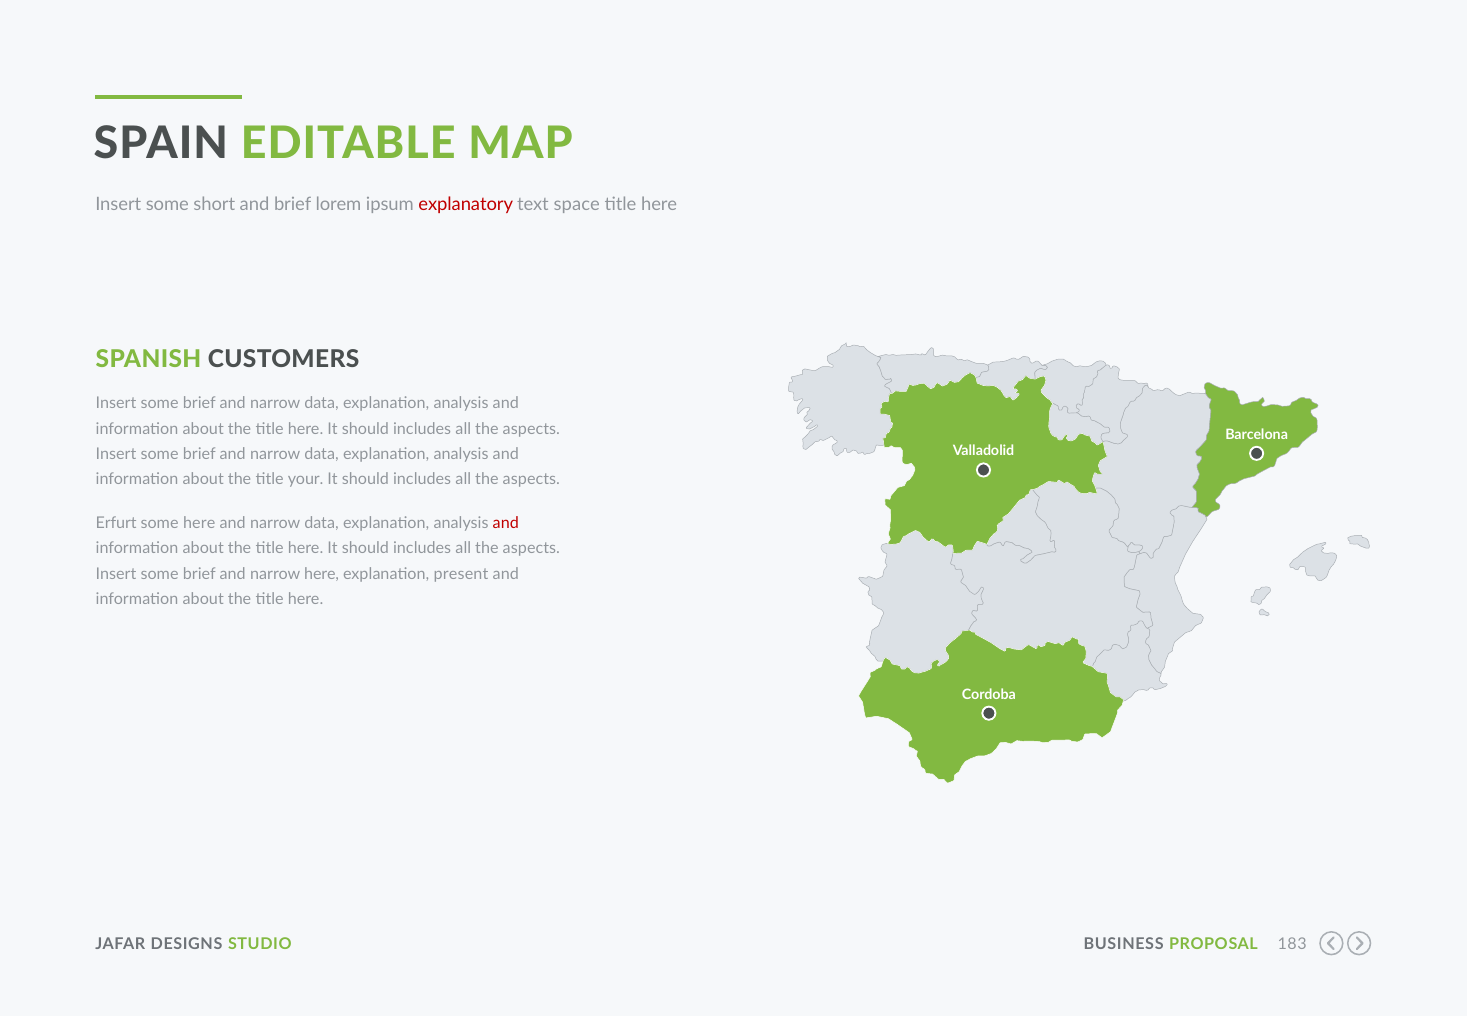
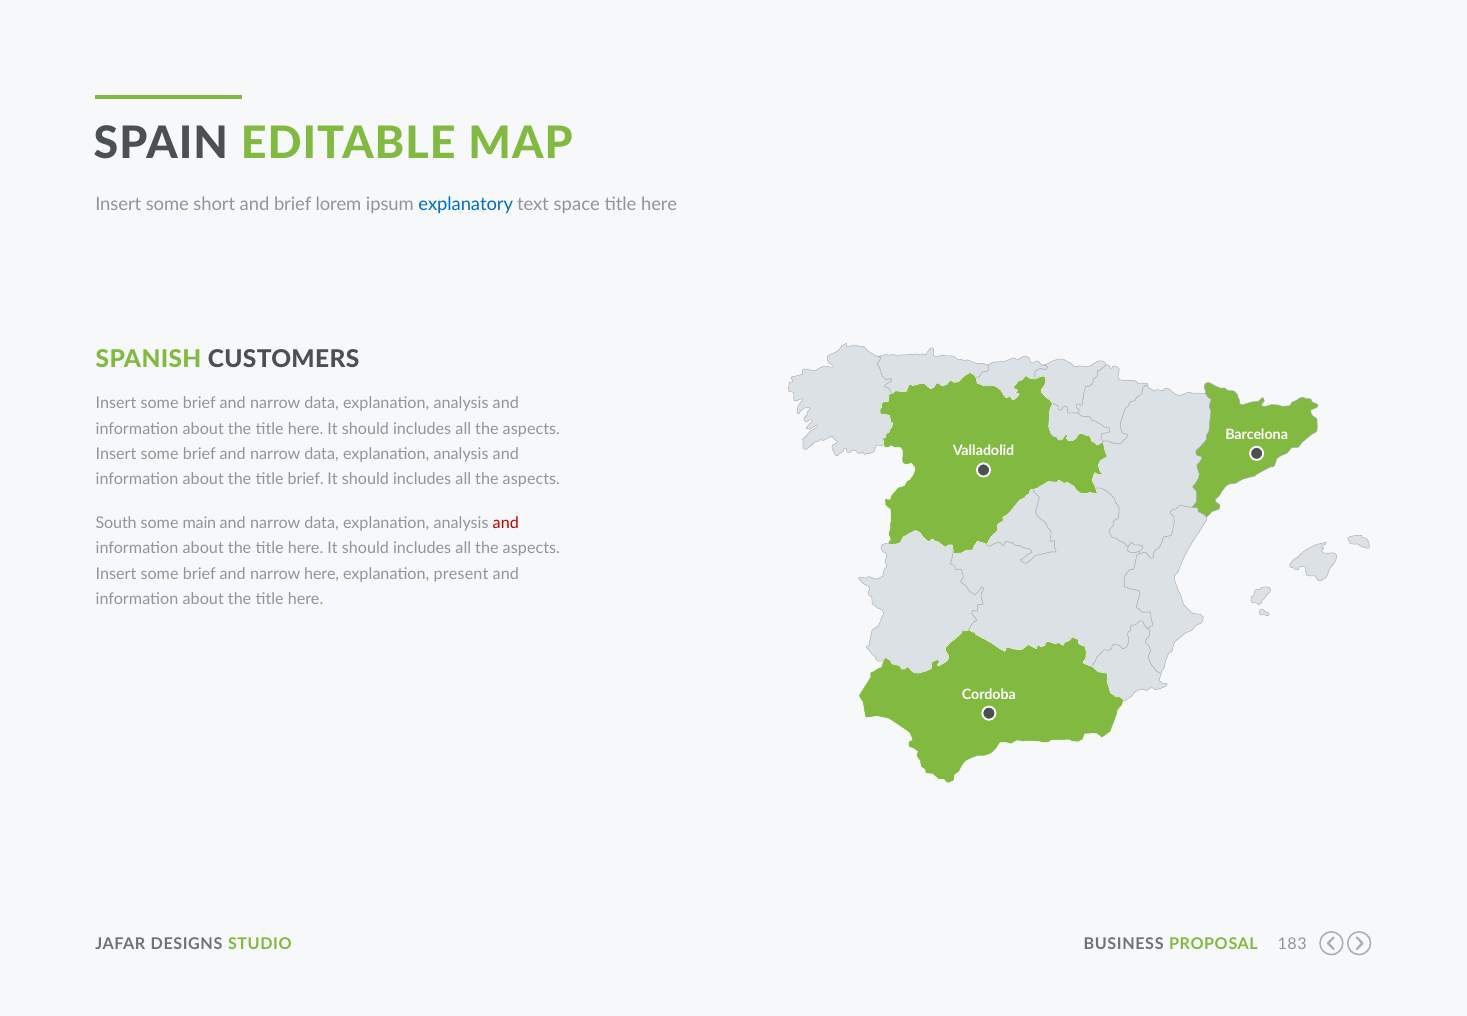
explanatory colour: red -> blue
title your: your -> brief
Erfurt: Erfurt -> South
some here: here -> main
